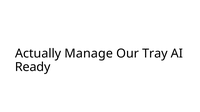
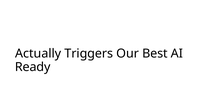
Manage: Manage -> Triggers
Tray: Tray -> Best
